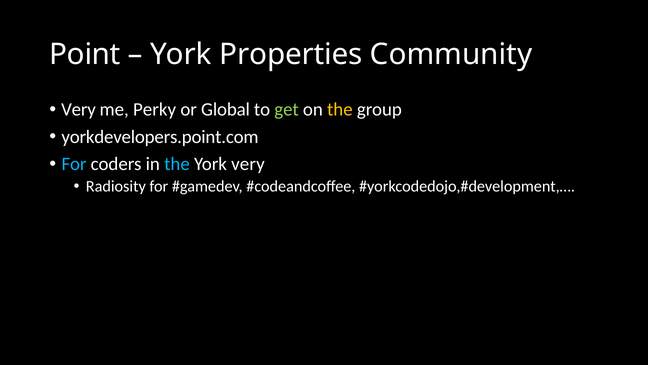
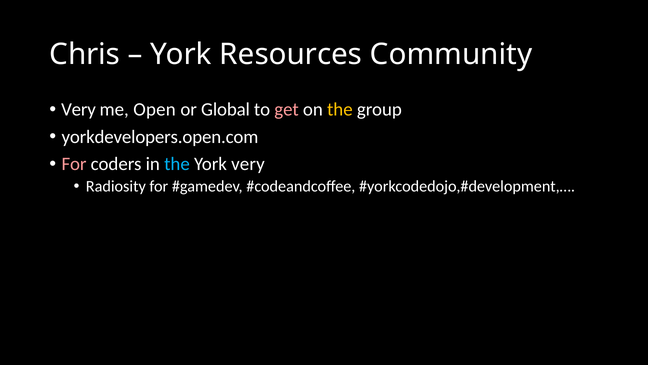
Point: Point -> Chris
Properties: Properties -> Resources
Perky: Perky -> Open
get colour: light green -> pink
yorkdevelopers.point.com: yorkdevelopers.point.com -> yorkdevelopers.open.com
For at (74, 164) colour: light blue -> pink
